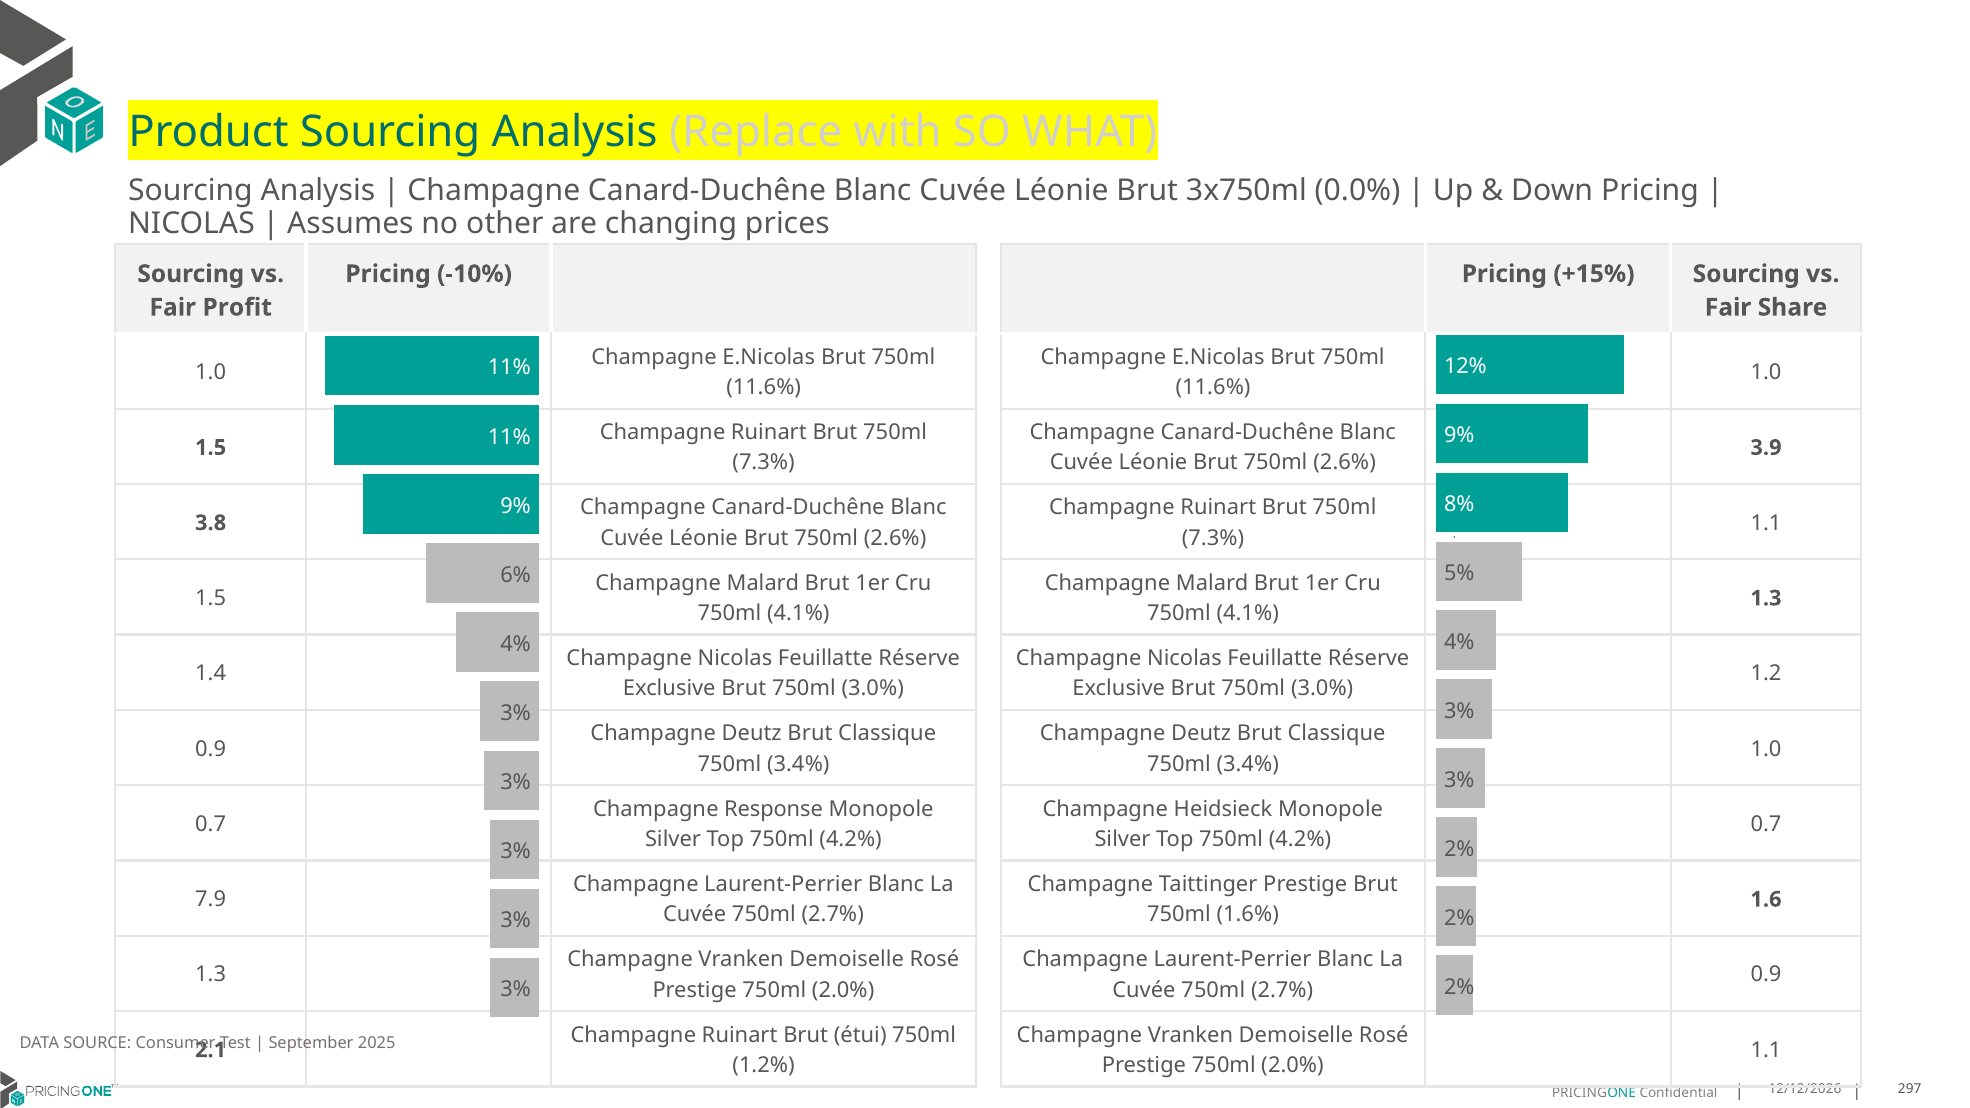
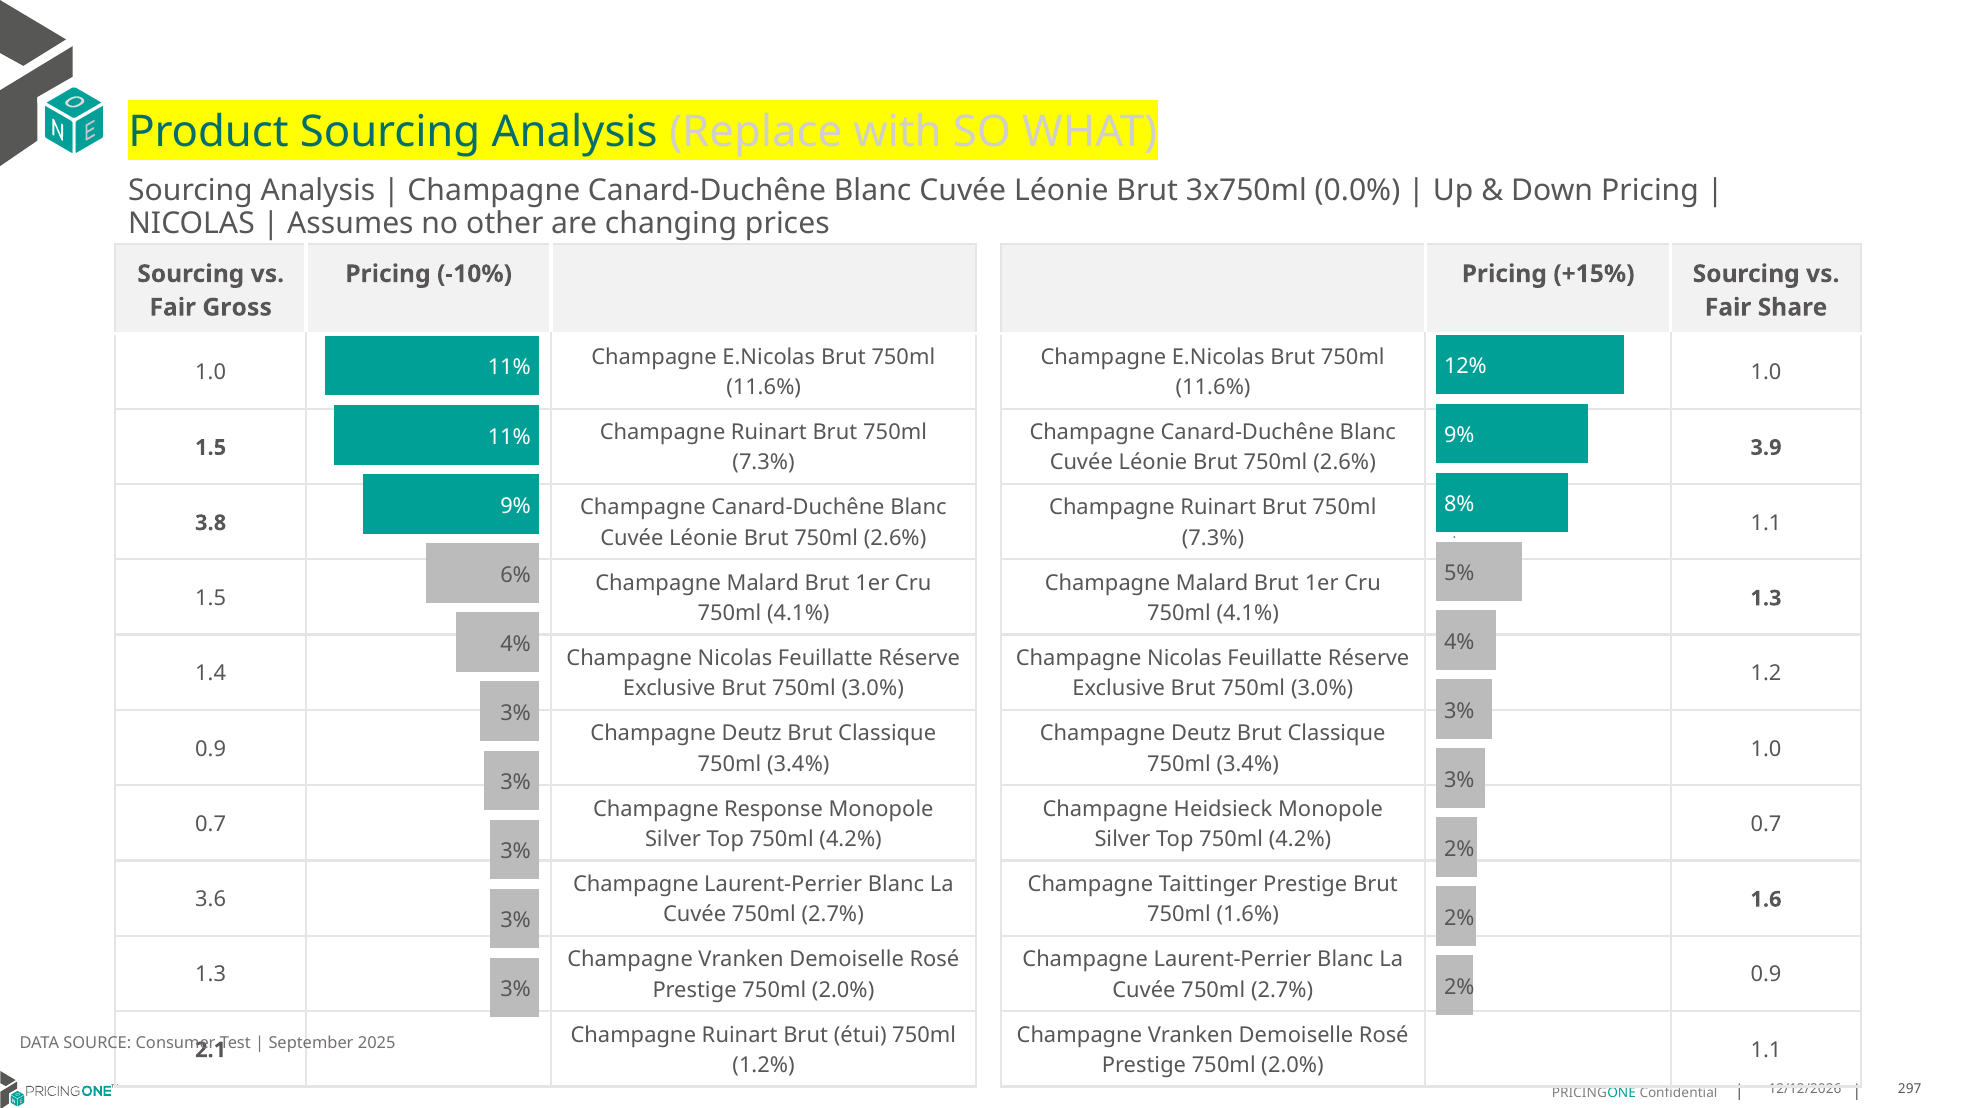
Profit: Profit -> Gross
7.9: 7.9 -> 3.6
